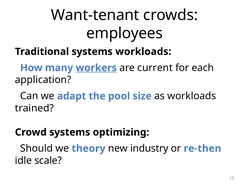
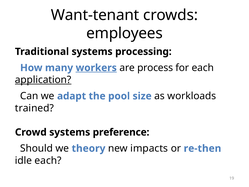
systems workloads: workloads -> processing
current: current -> process
application underline: none -> present
optimizing: optimizing -> preference
industry: industry -> impacts
idle scale: scale -> each
